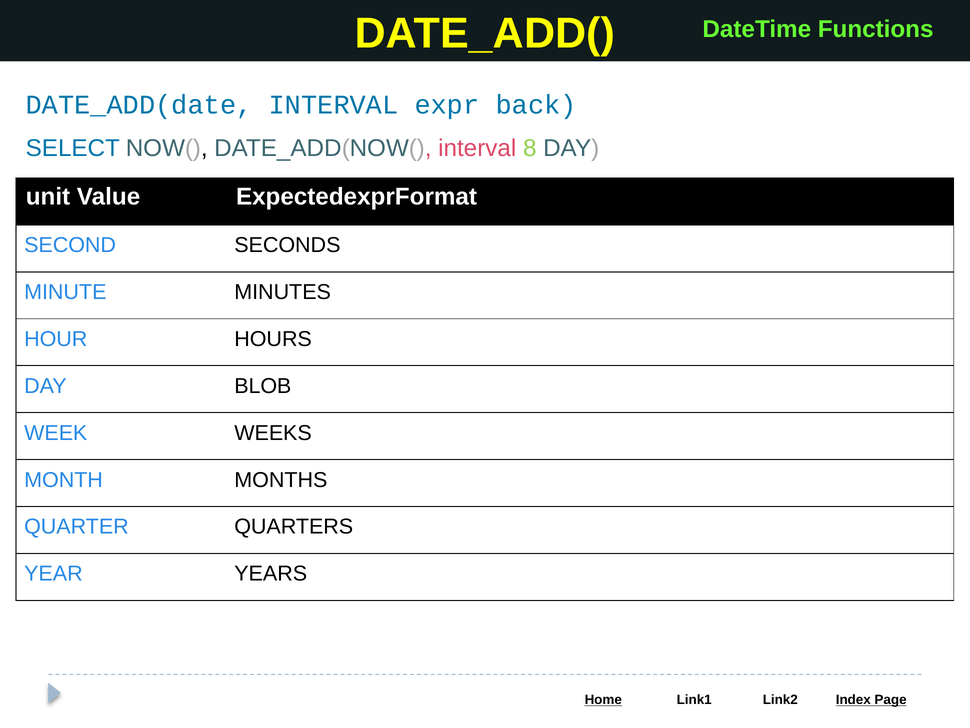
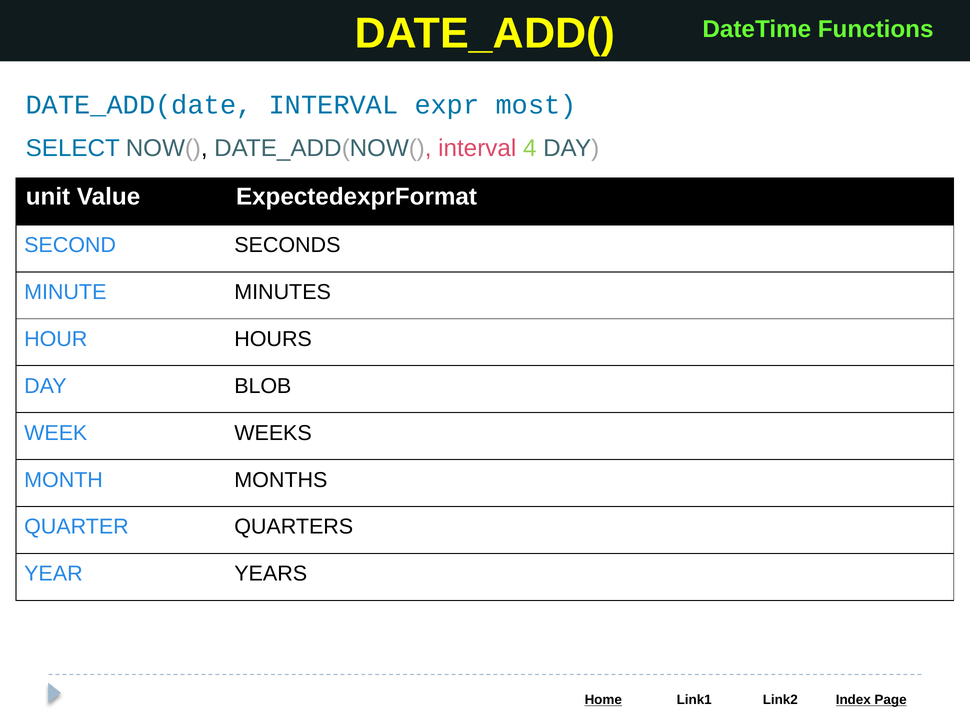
back: back -> most
8: 8 -> 4
